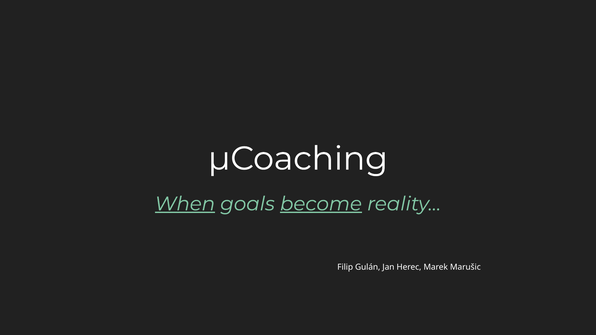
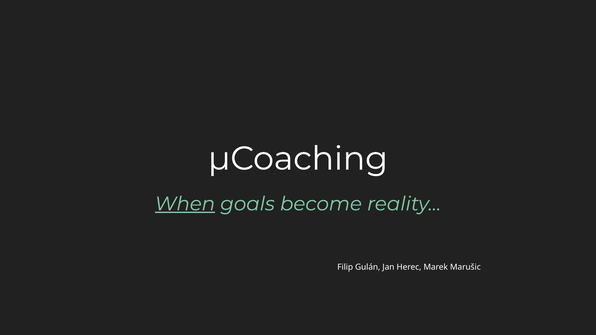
become underline: present -> none
